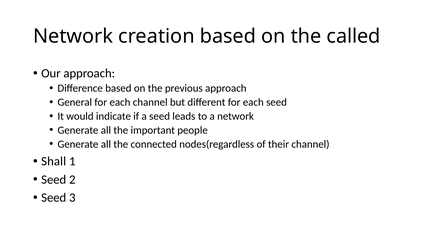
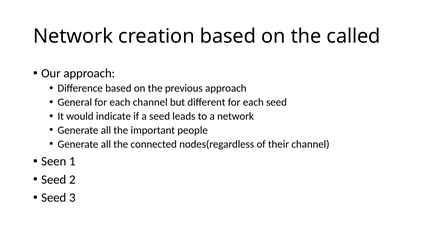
Shall: Shall -> Seen
